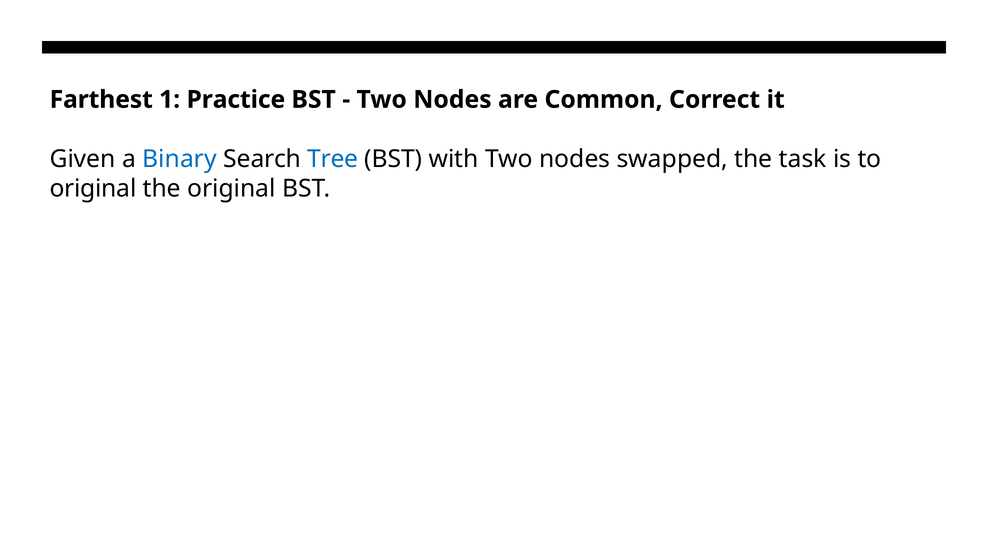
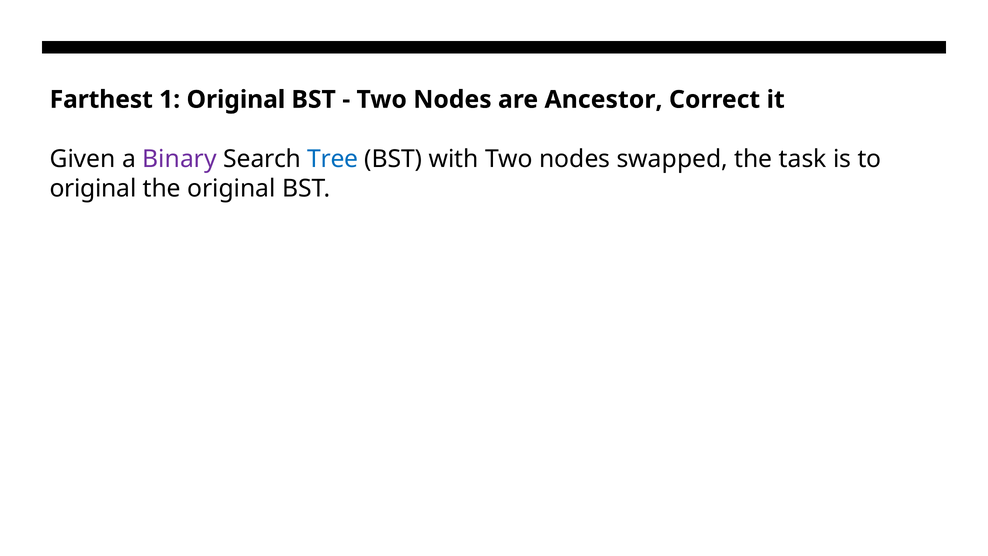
1 Practice: Practice -> Original
Common: Common -> Ancestor
Binary colour: blue -> purple
